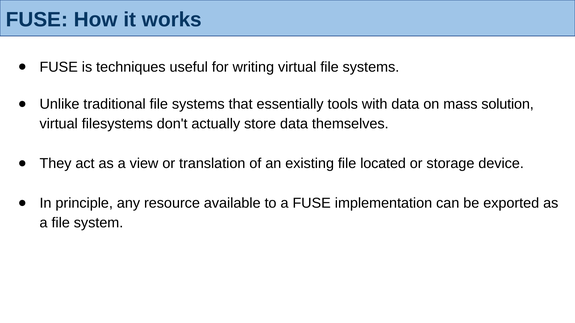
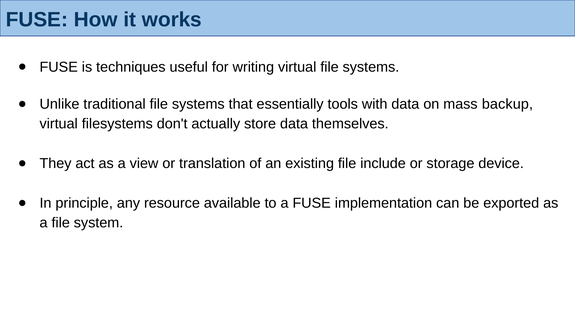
solution: solution -> backup
located: located -> include
